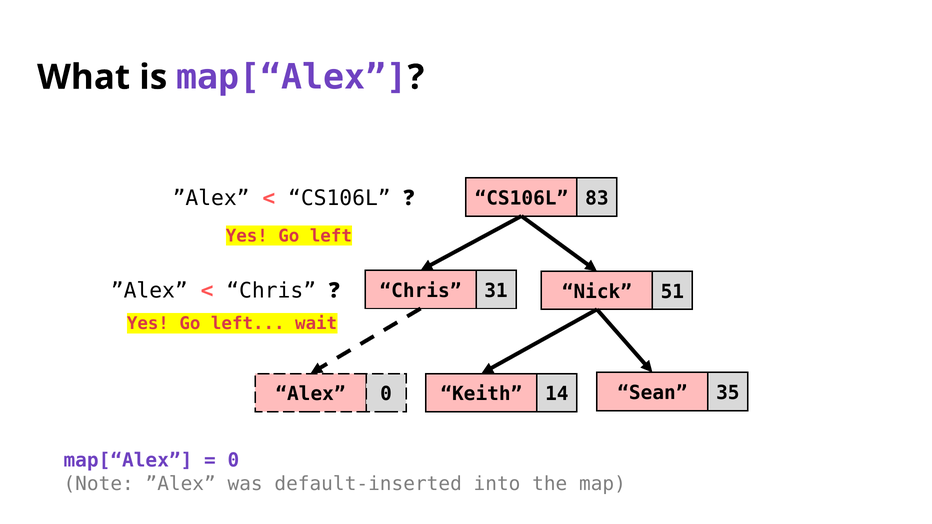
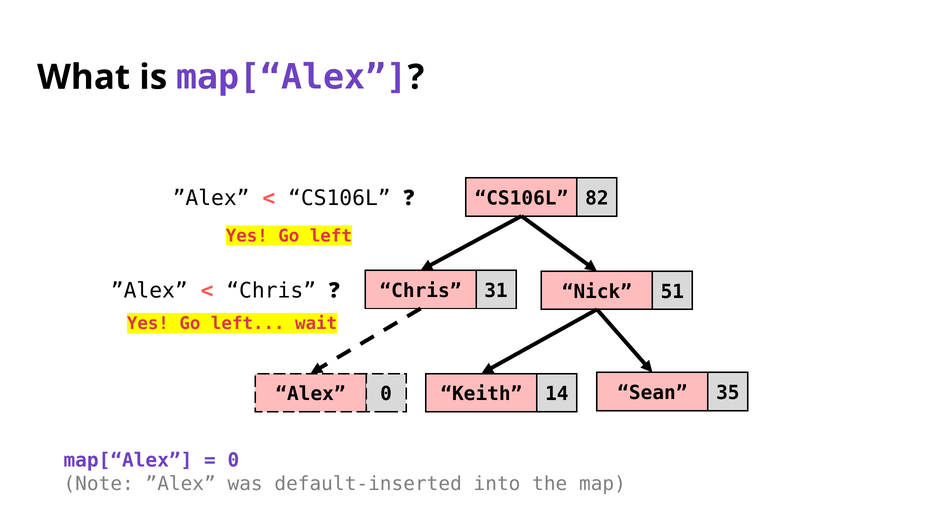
83: 83 -> 82
